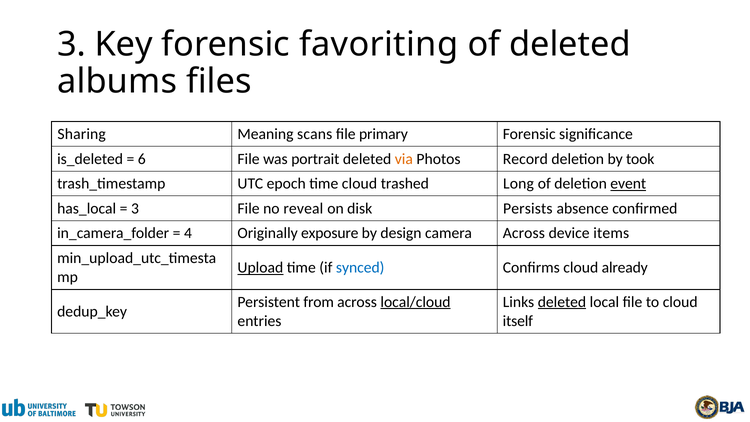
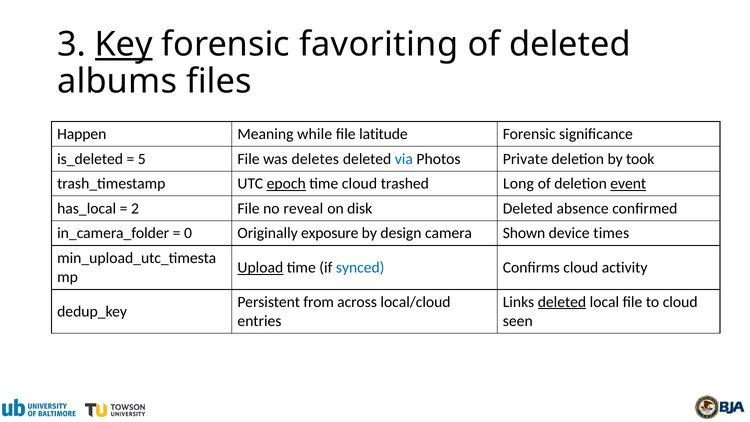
Key underline: none -> present
Sharing: Sharing -> Happen
scans: scans -> while
primary: primary -> latitude
6: 6 -> 5
portrait: portrait -> deletes
via colour: orange -> blue
Record: Record -> Private
epoch underline: none -> present
3 at (135, 208): 3 -> 2
disk Persists: Persists -> Deleted
4: 4 -> 0
camera Across: Across -> Shown
items: items -> times
already: already -> activity
local/cloud underline: present -> none
itself: itself -> seen
